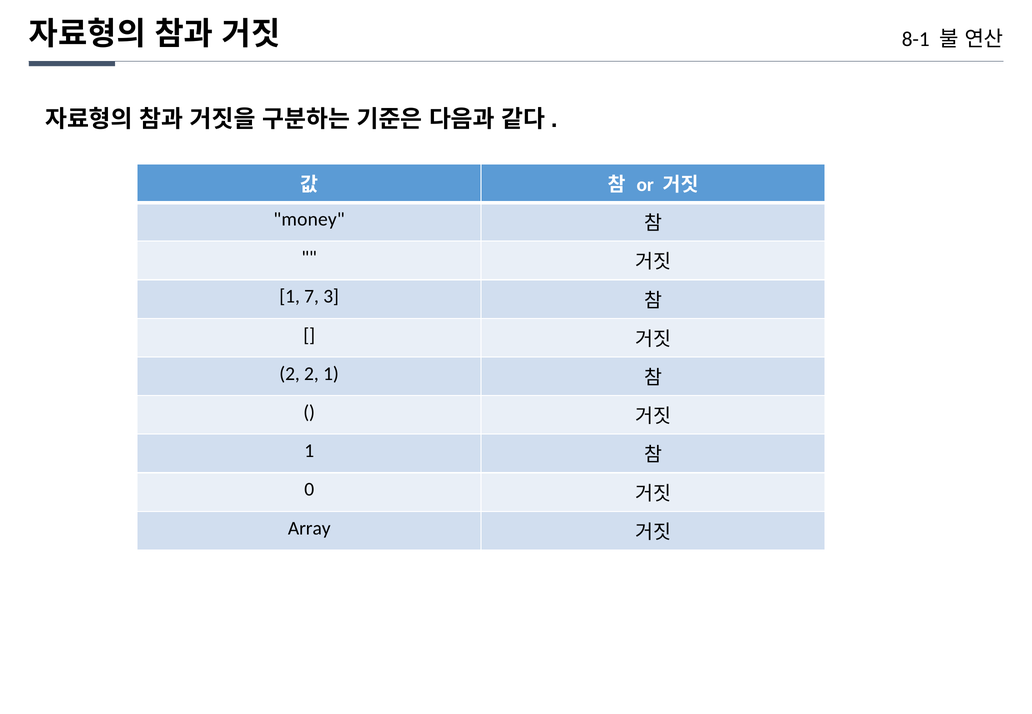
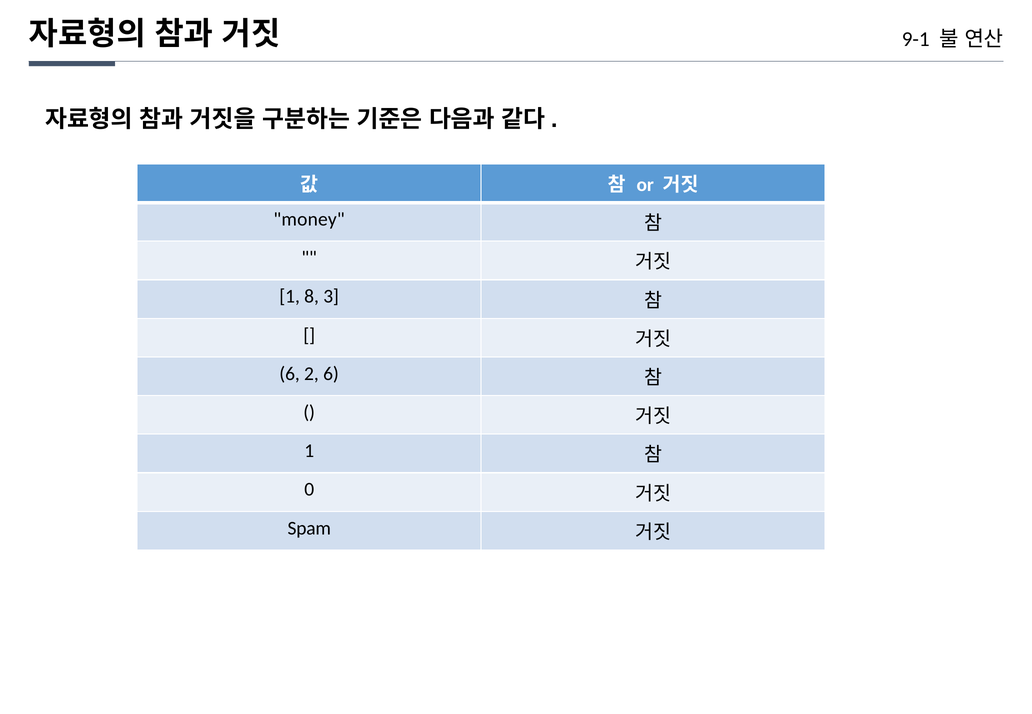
8-1: 8-1 -> 9-1
7: 7 -> 8
2 at (290, 374): 2 -> 6
2 1: 1 -> 6
Array: Array -> Spam
